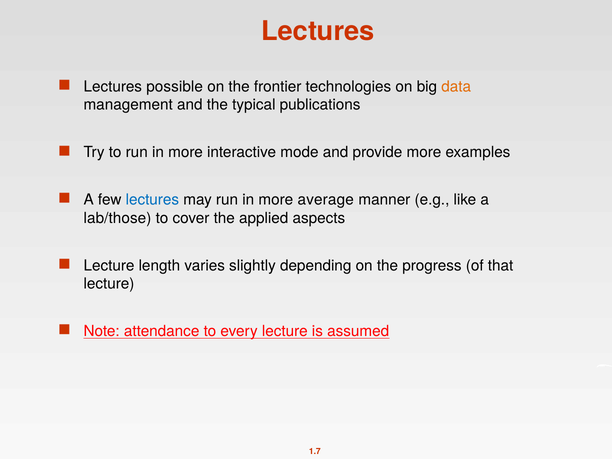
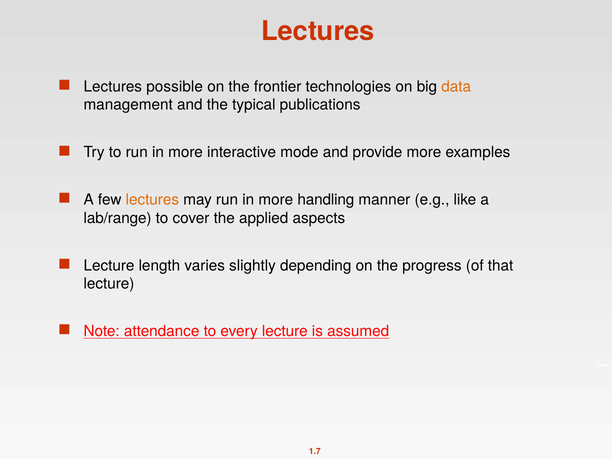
lectures at (152, 200) colour: blue -> orange
average: average -> handling
lab/those: lab/those -> lab/range
